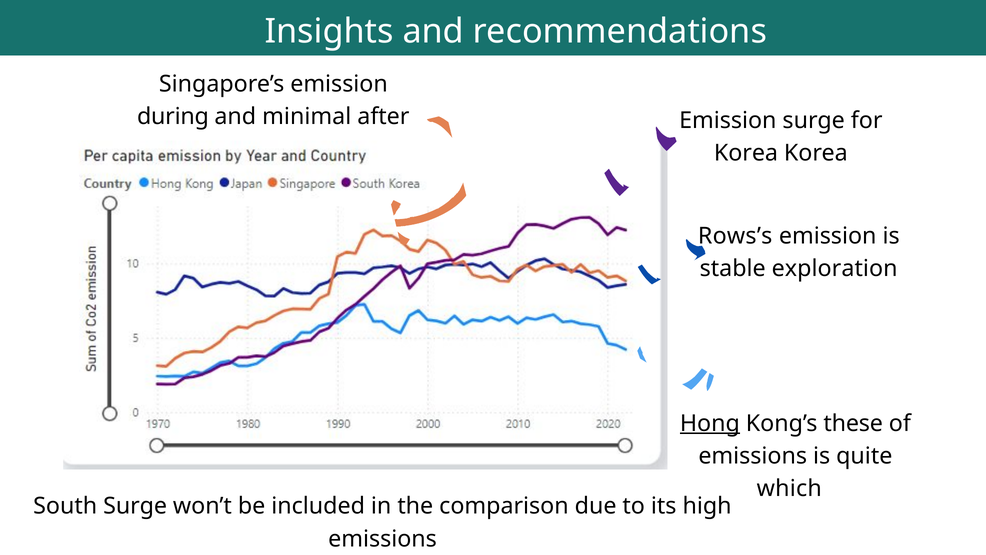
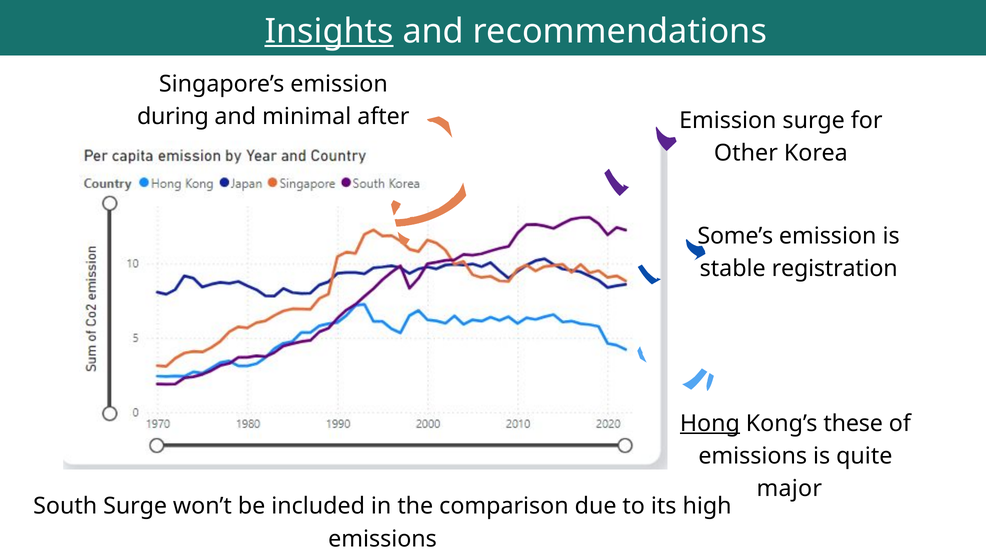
Insights underline: none -> present
Korea at (746, 153): Korea -> Other
Rows’s: Rows’s -> Some’s
exploration: exploration -> registration
which: which -> major
